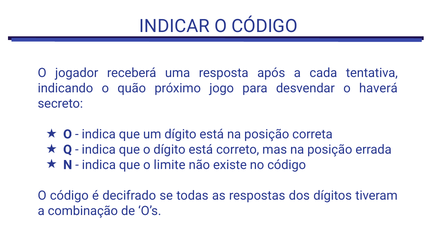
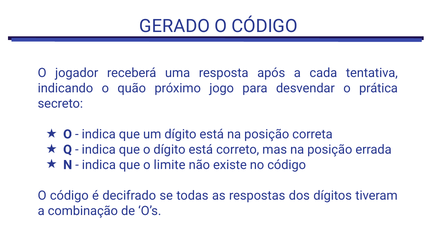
INDICAR: INDICAR -> GERADO
haverá: haverá -> prática
